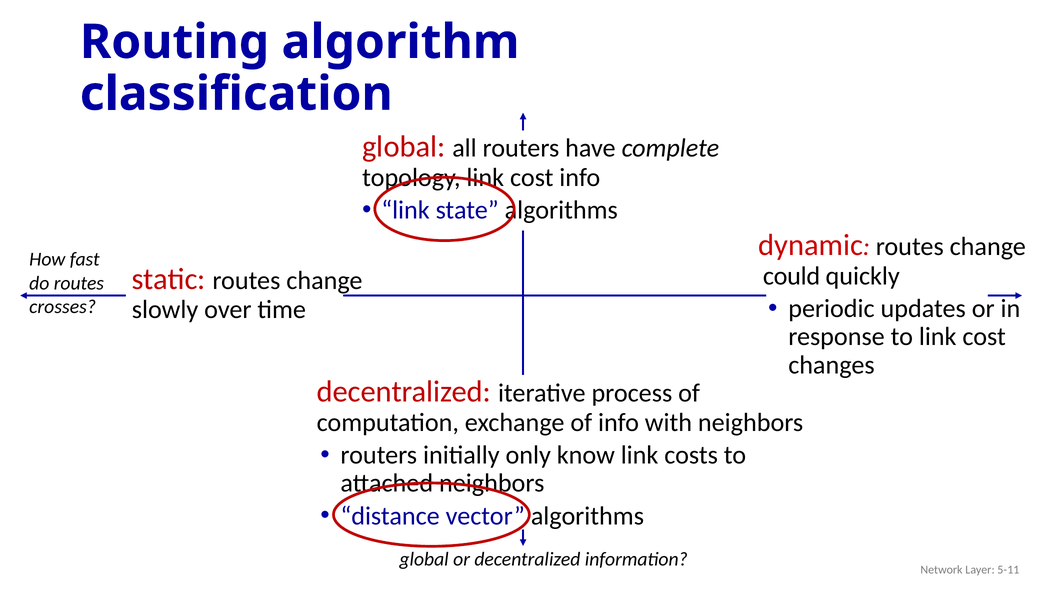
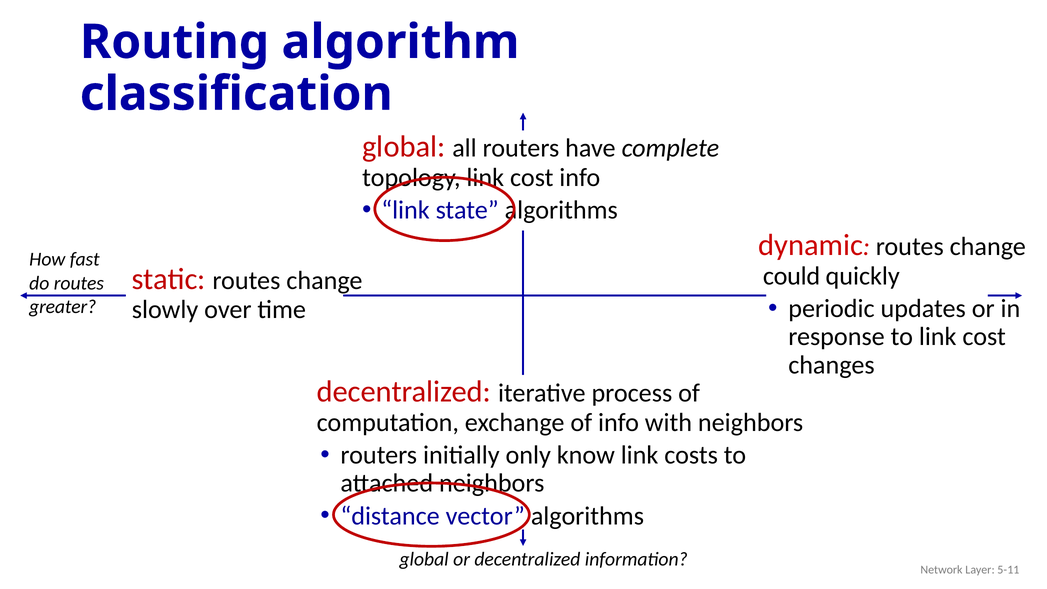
crosses: crosses -> greater
